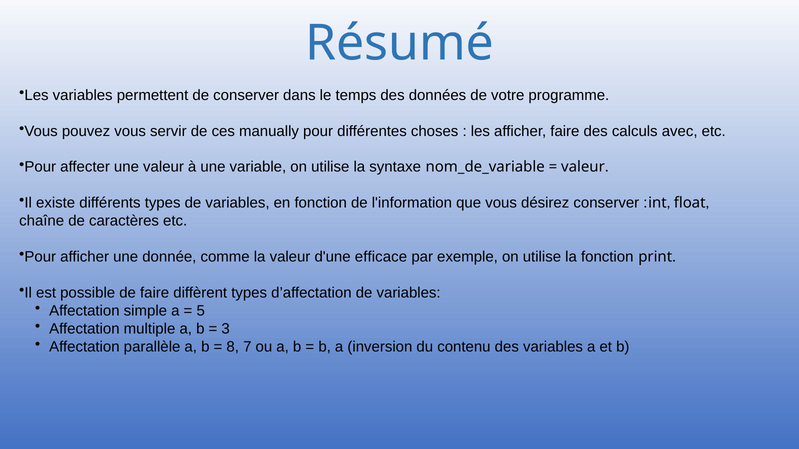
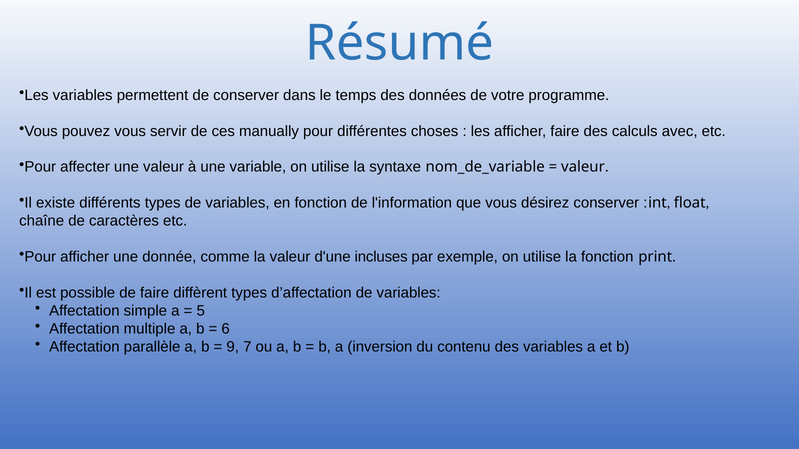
efficace: efficace -> incluses
3: 3 -> 6
8: 8 -> 9
